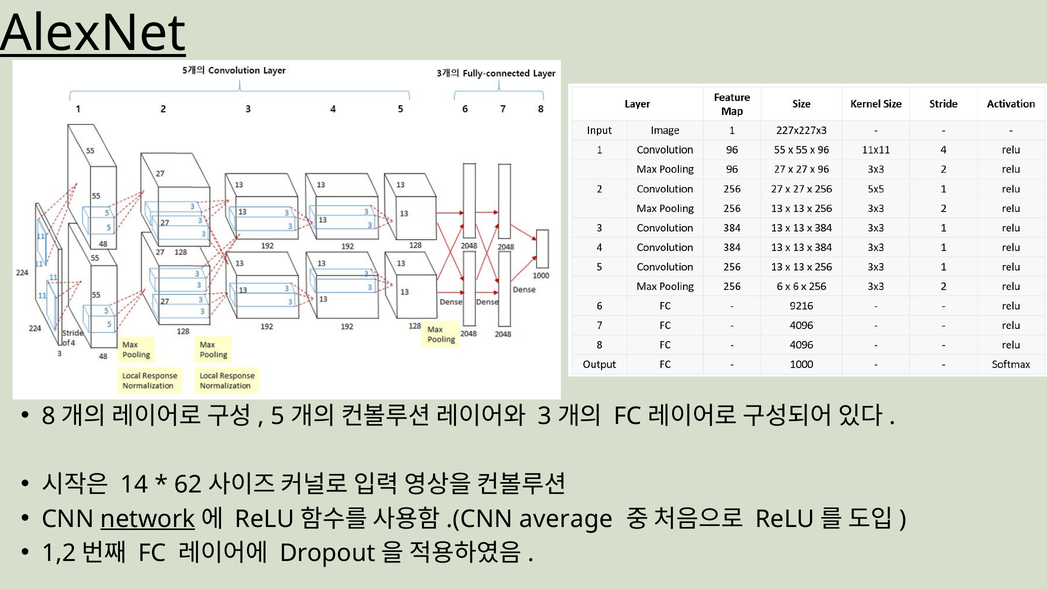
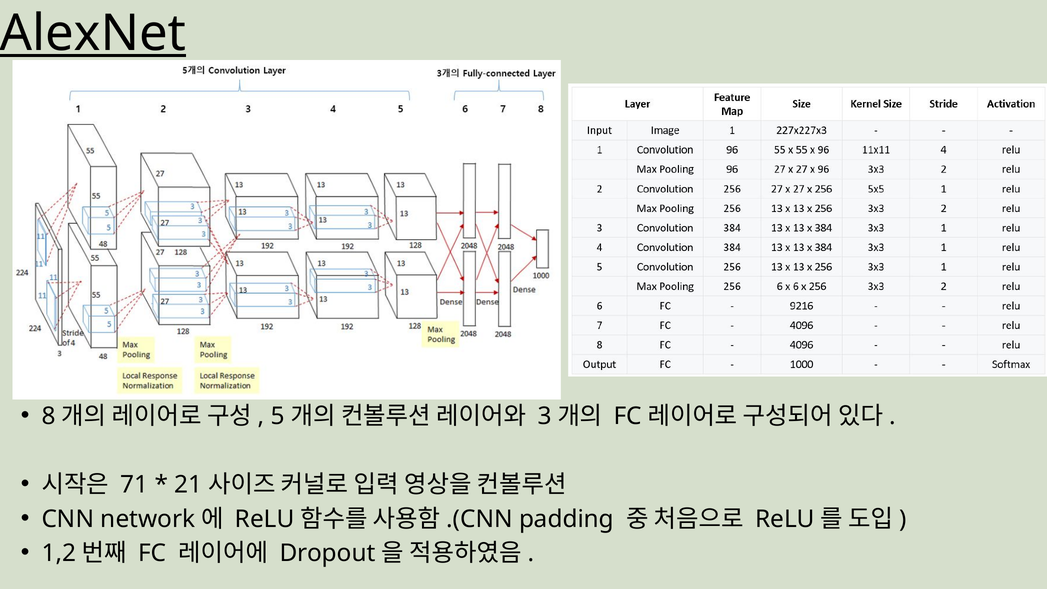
14: 14 -> 71
62: 62 -> 21
network underline: present -> none
average: average -> padding
